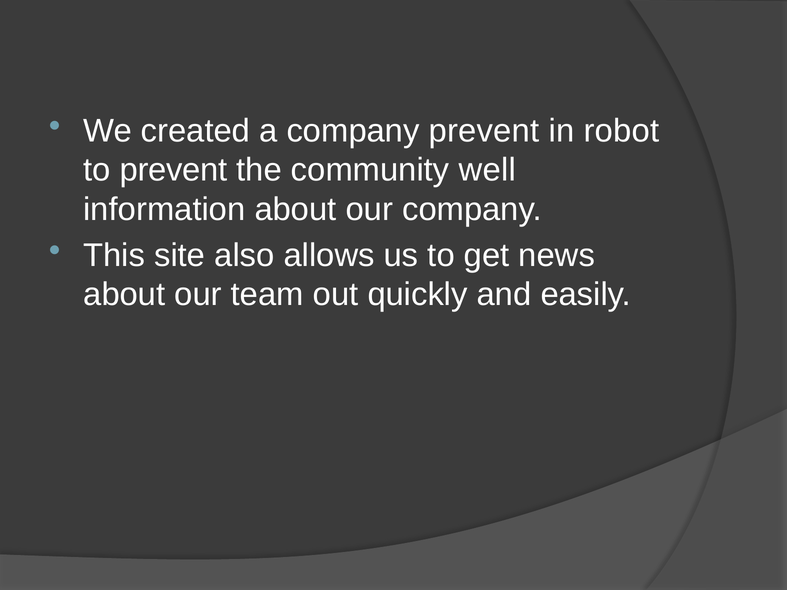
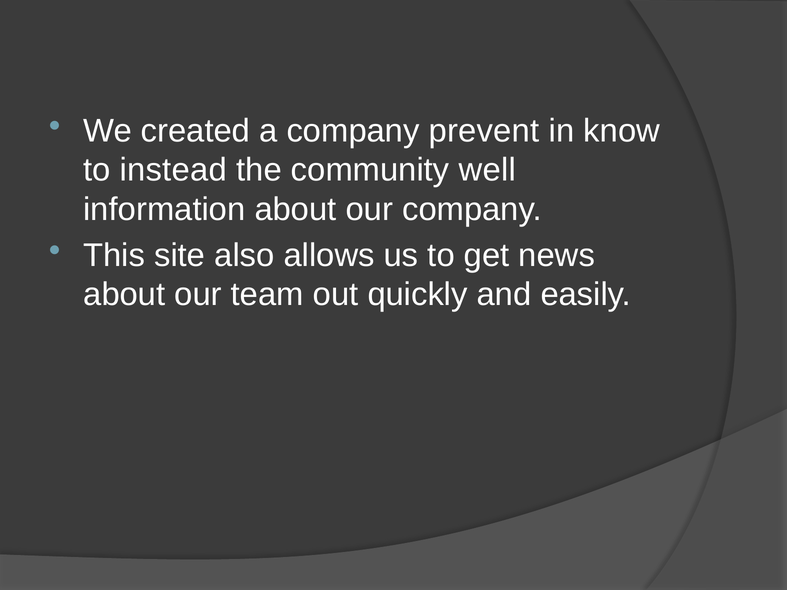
robot: robot -> know
to prevent: prevent -> instead
